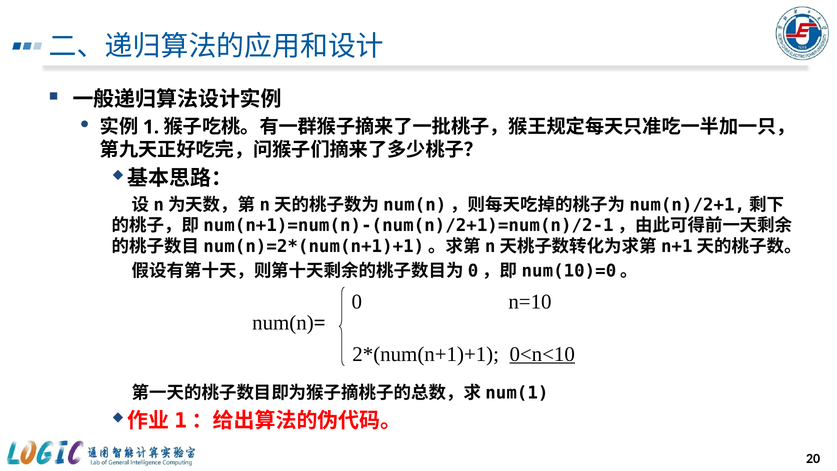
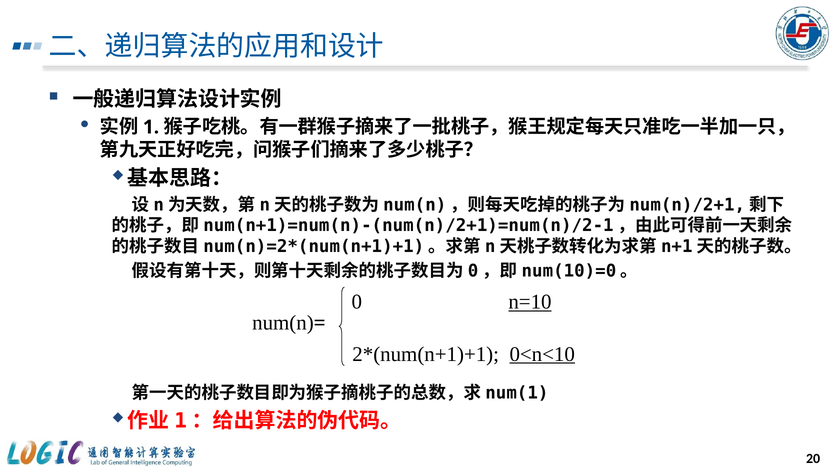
n=10 underline: none -> present
